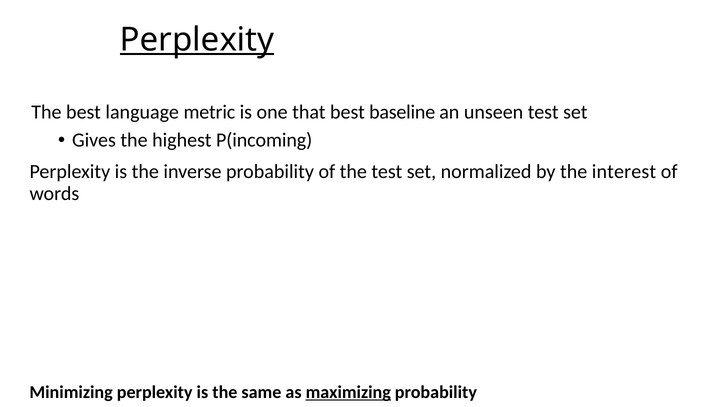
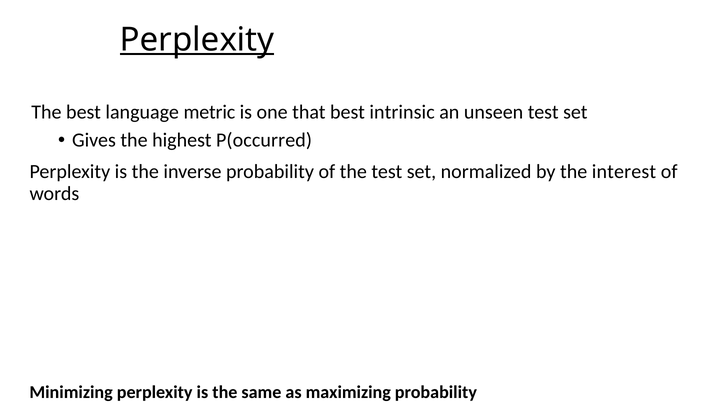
baseline: baseline -> intrinsic
P(incoming: P(incoming -> P(occurred
maximizing underline: present -> none
